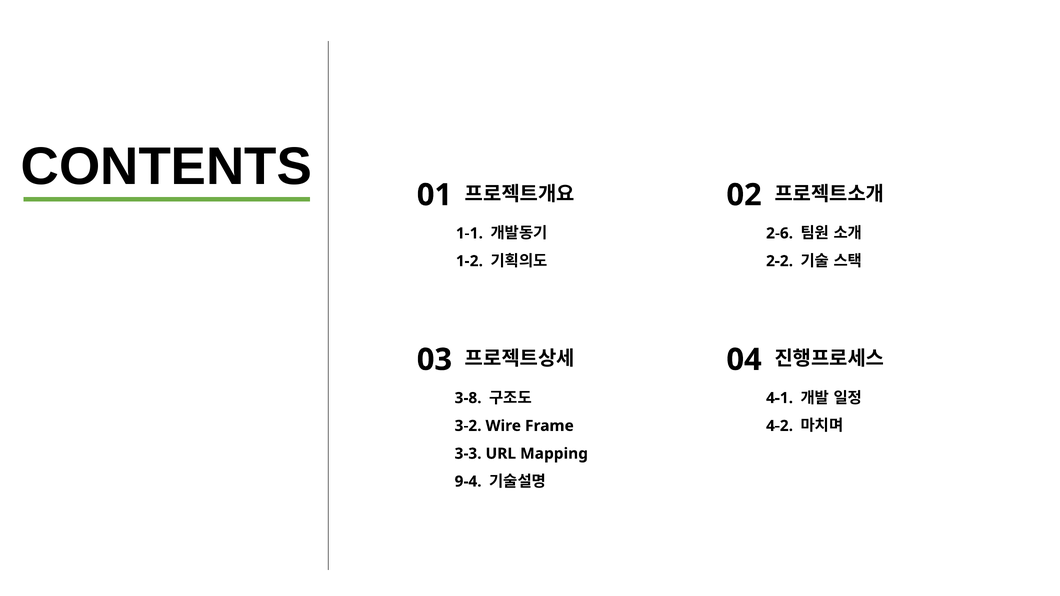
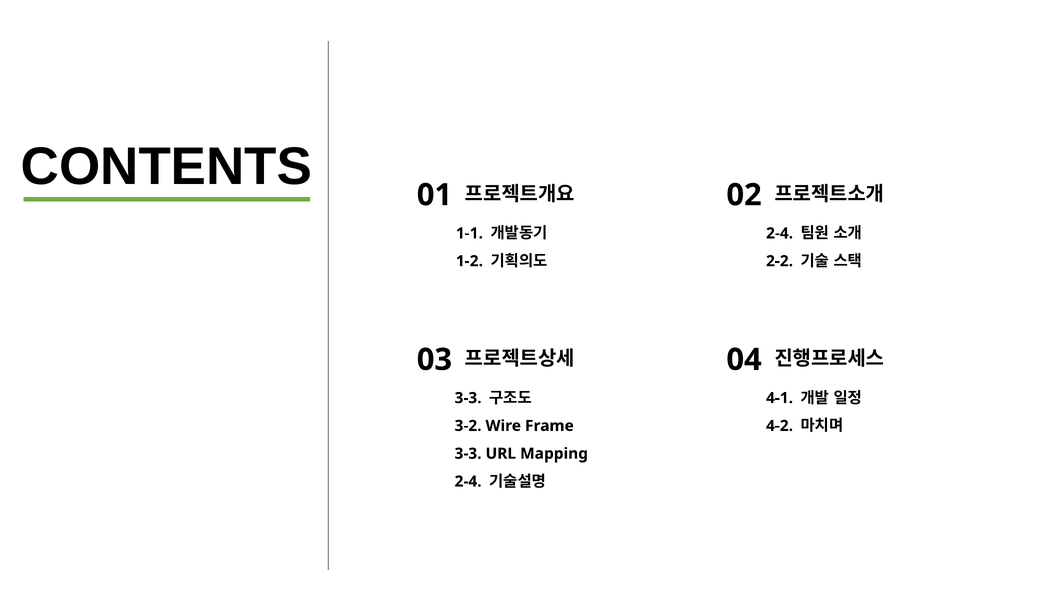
2-6 at (780, 233): 2-6 -> 2-4
3-8 at (468, 398): 3-8 -> 3-3
9-4 at (468, 482): 9-4 -> 2-4
